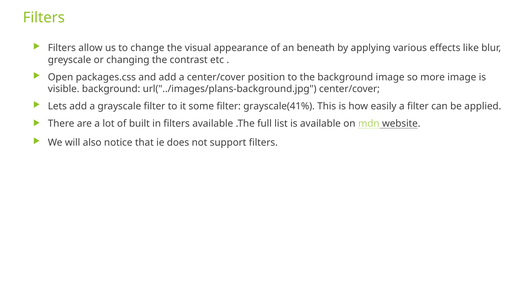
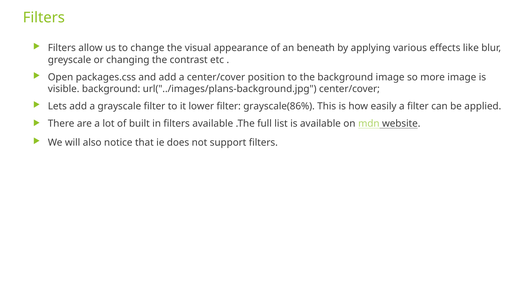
some: some -> lower
grayscale(41%: grayscale(41% -> grayscale(86%
